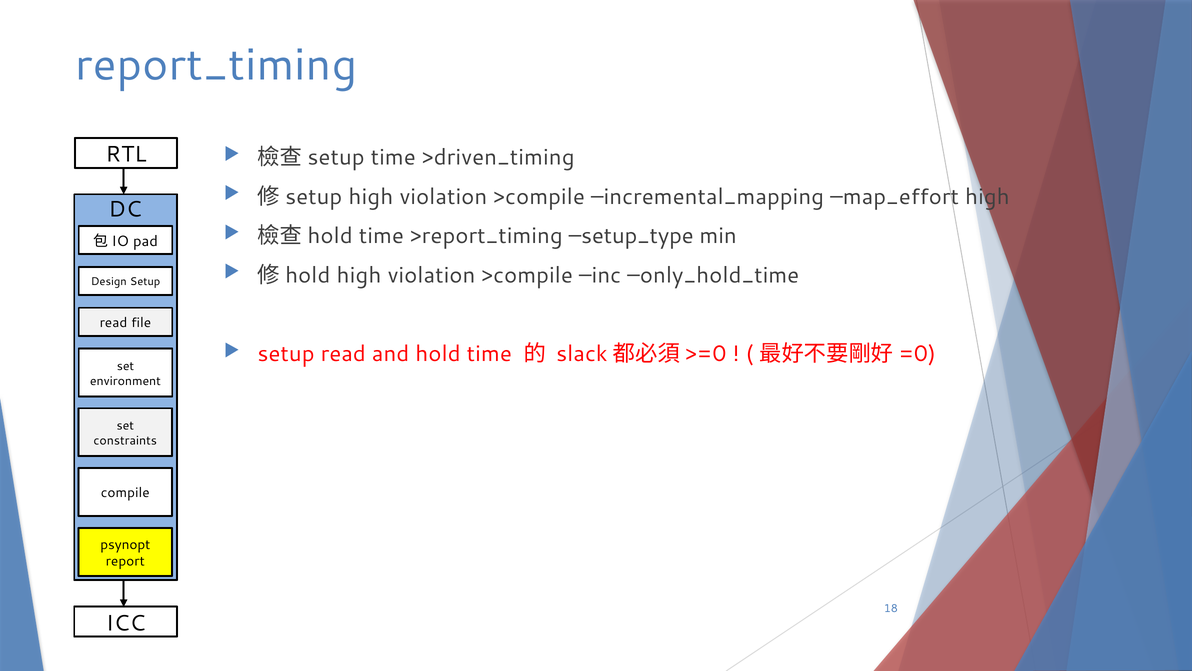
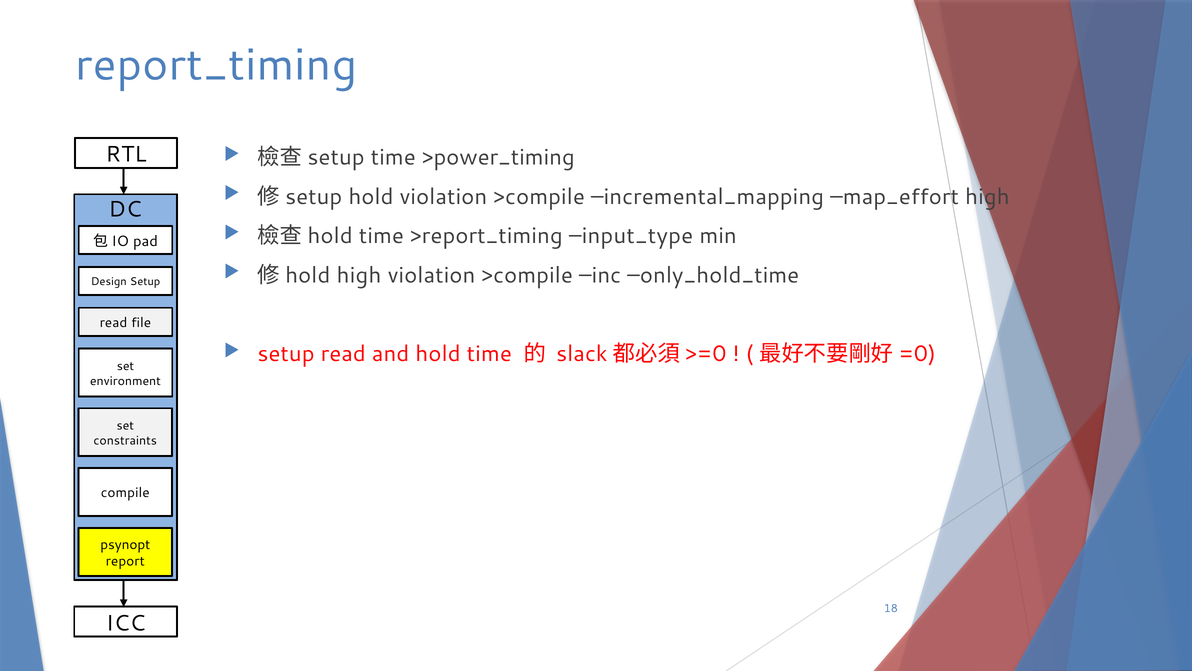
>driven_timing: >driven_timing -> >power_timing
high at (371, 197): high -> hold
setup_type: setup_type -> input_type
